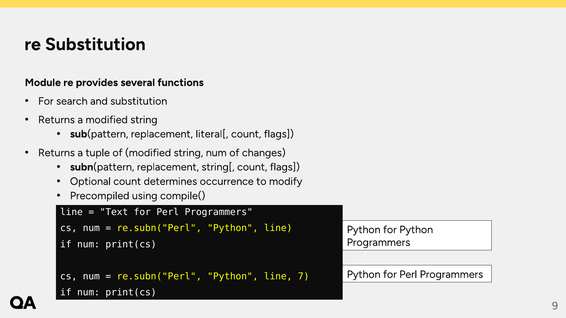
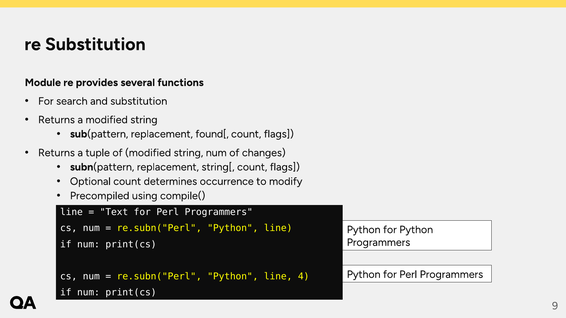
literal[: literal[ -> found[
7: 7 -> 4
